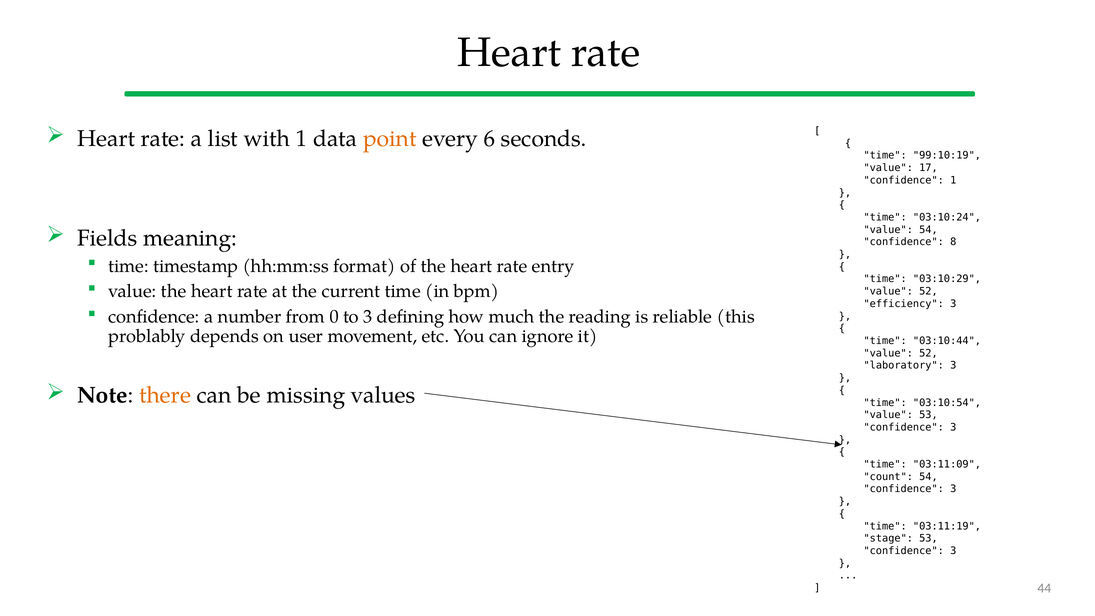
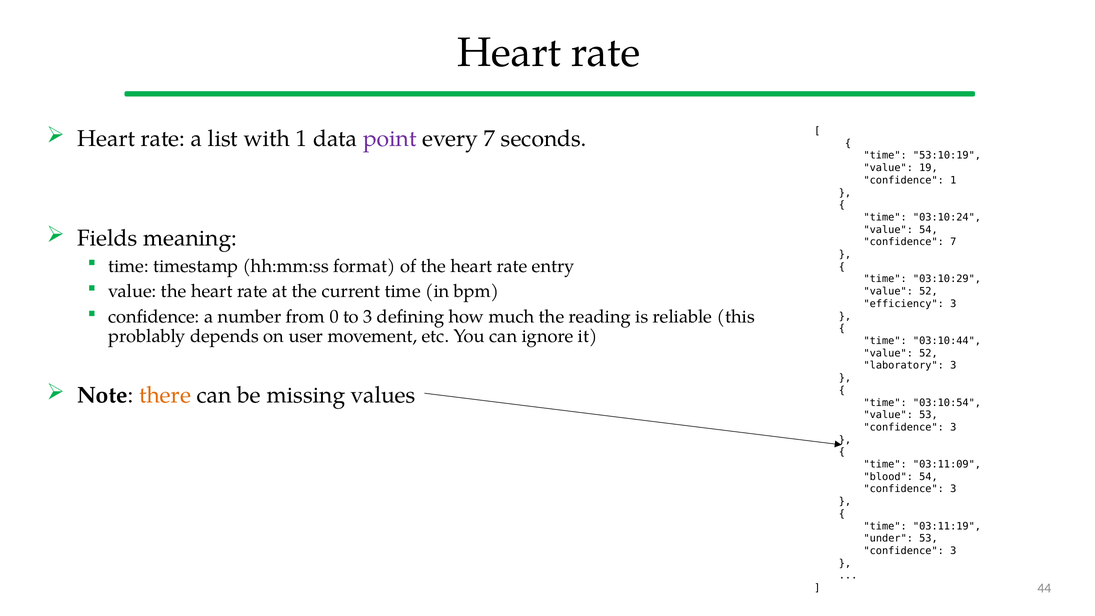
point colour: orange -> purple
every 6: 6 -> 7
99:10:19: 99:10:19 -> 53:10:19
17: 17 -> 19
confidence 8: 8 -> 7
count: count -> blood
stage: stage -> under
